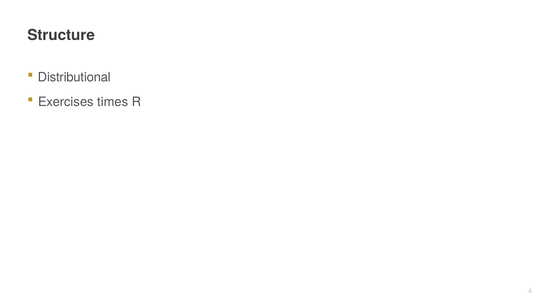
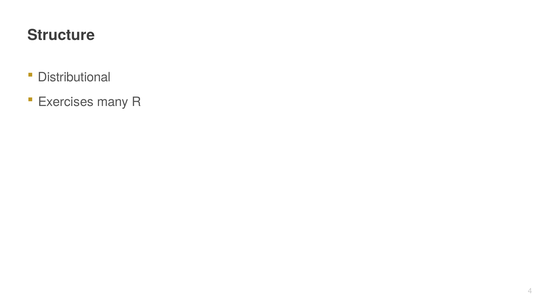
times: times -> many
